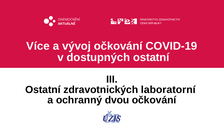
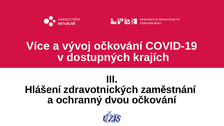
dostupných ostatní: ostatní -> krajích
Ostatní at (43, 90): Ostatní -> Hlášení
laboratorní: laboratorní -> zaměstnání
